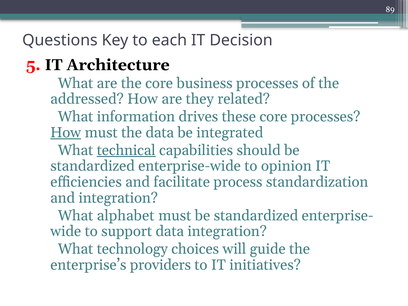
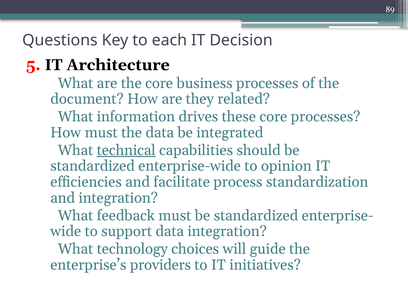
addressed: addressed -> document
How at (66, 133) underline: present -> none
alphabet: alphabet -> feedback
